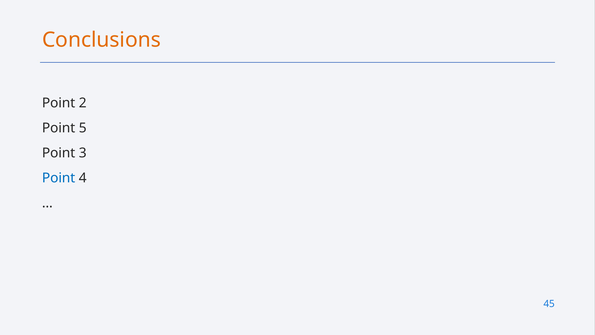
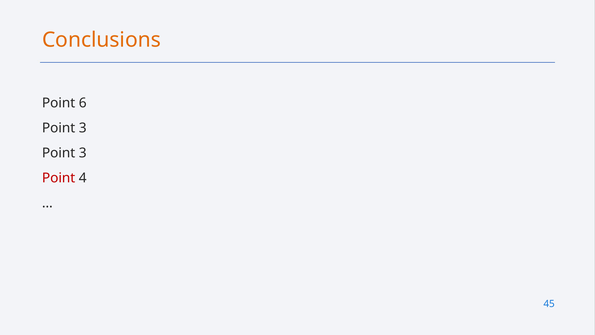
2: 2 -> 6
5 at (83, 128): 5 -> 3
Point at (59, 178) colour: blue -> red
